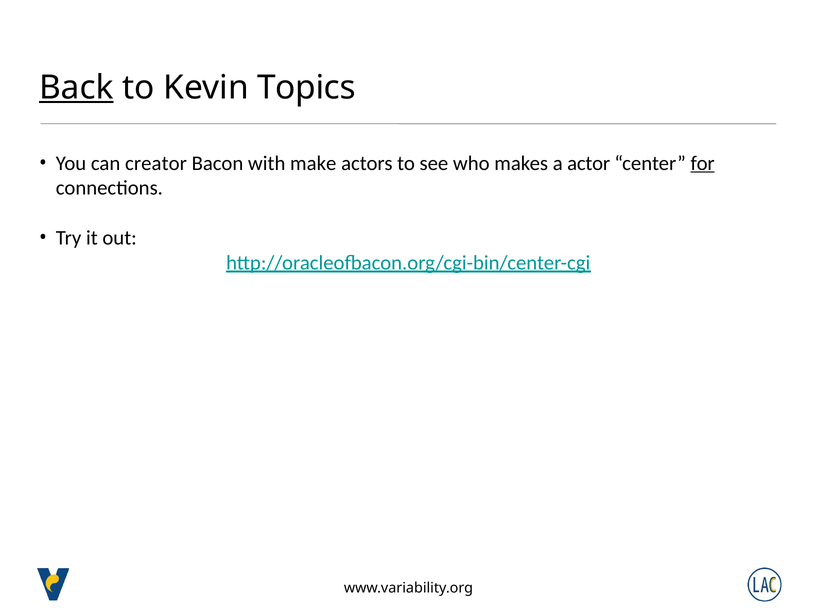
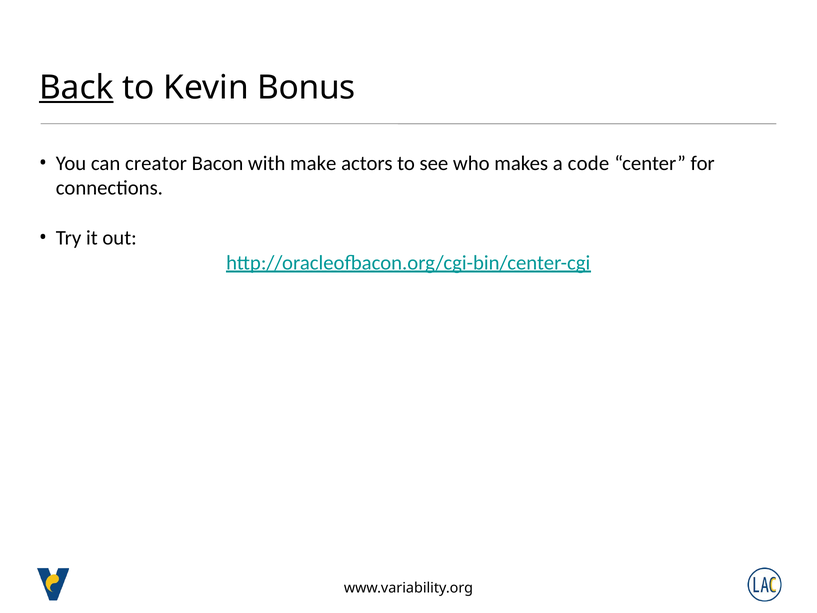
Topics: Topics -> Bonus
actor: actor -> code
for underline: present -> none
